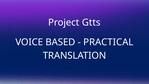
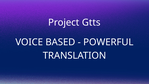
PRACTICAL: PRACTICAL -> POWERFUL
